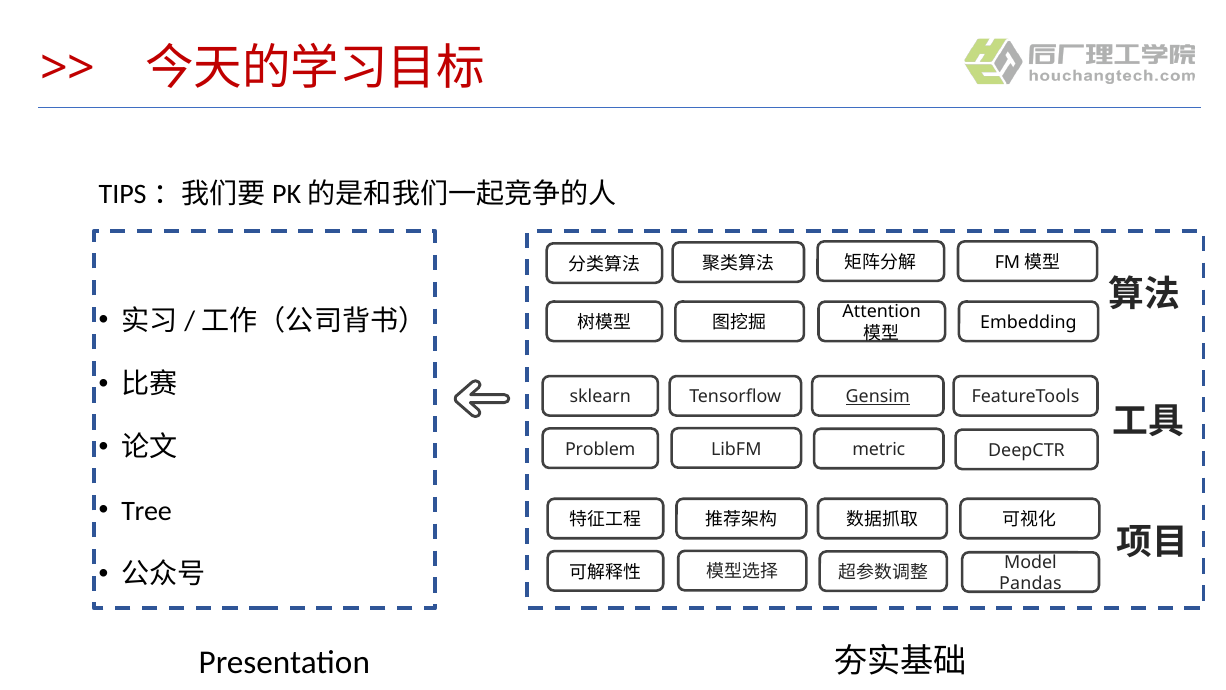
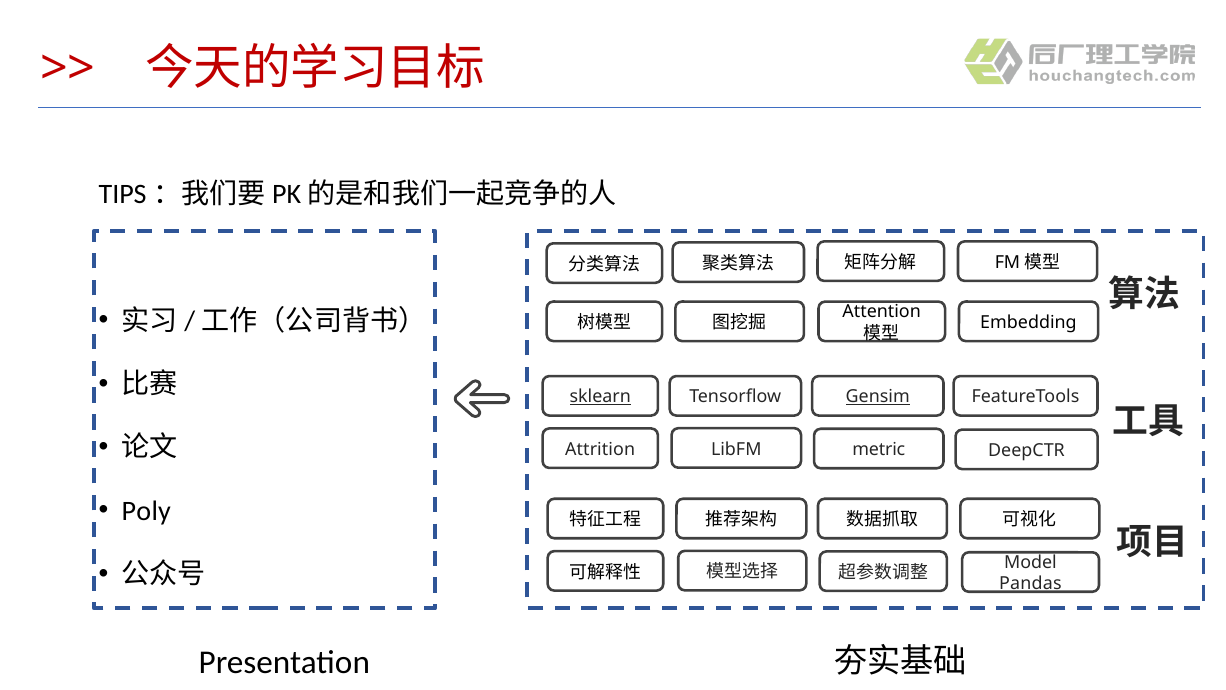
sklearn underline: none -> present
Problem: Problem -> Attrition
Tree: Tree -> Poly
